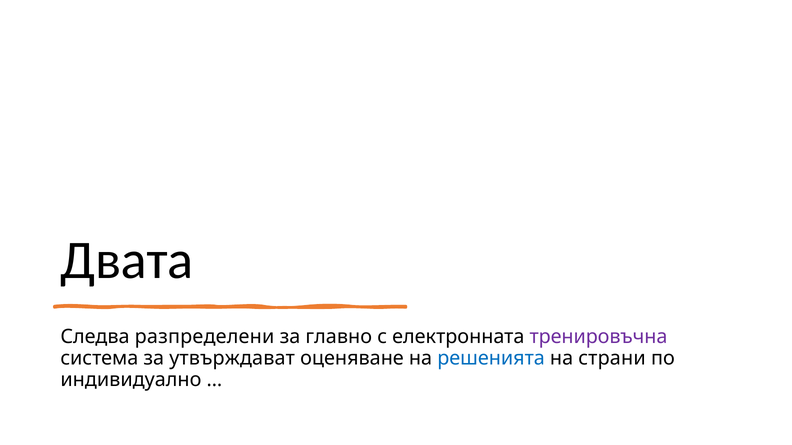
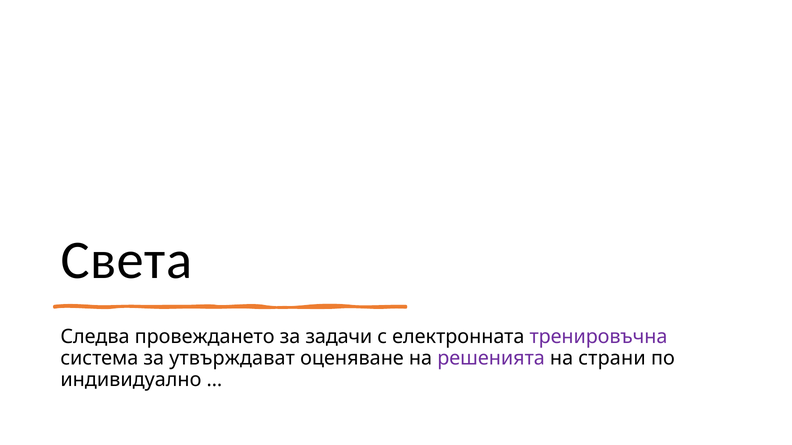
Двата: Двата -> Света
разпределени: разпределени -> провеждането
главно: главно -> задачи
решенията colour: blue -> purple
